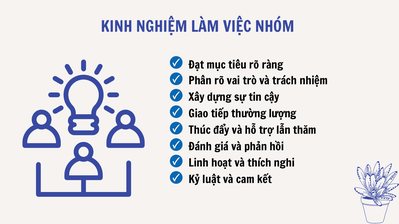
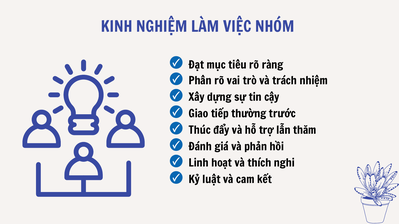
lượng: lượng -> trước
